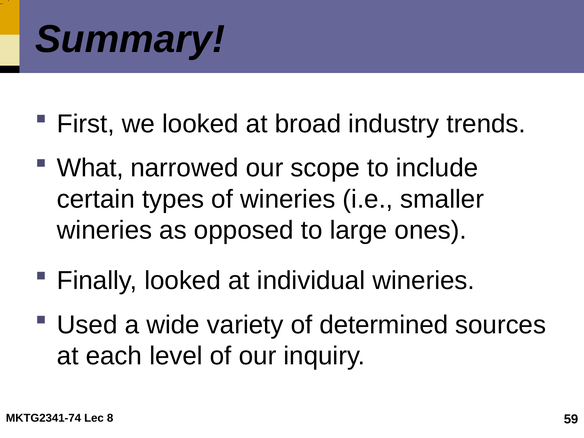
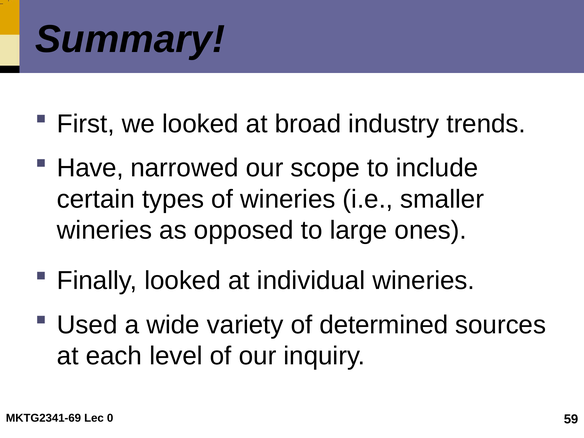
What: What -> Have
MKTG2341-74: MKTG2341-74 -> MKTG2341-69
8: 8 -> 0
